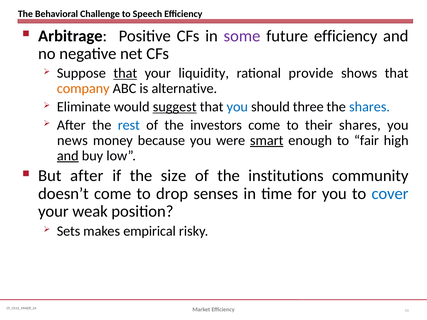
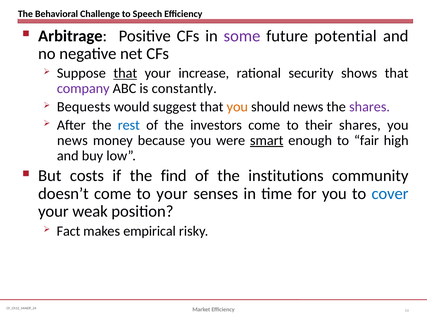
future efficiency: efficiency -> potential
liquidity: liquidity -> increase
provide: provide -> security
company colour: orange -> purple
alternative: alternative -> constantly
Eliminate: Eliminate -> Bequests
suggest underline: present -> none
you at (237, 107) colour: blue -> orange
should three: three -> news
shares at (370, 107) colour: blue -> purple
and at (68, 156) underline: present -> none
But after: after -> costs
size: size -> find
to drop: drop -> your
Sets: Sets -> Fact
